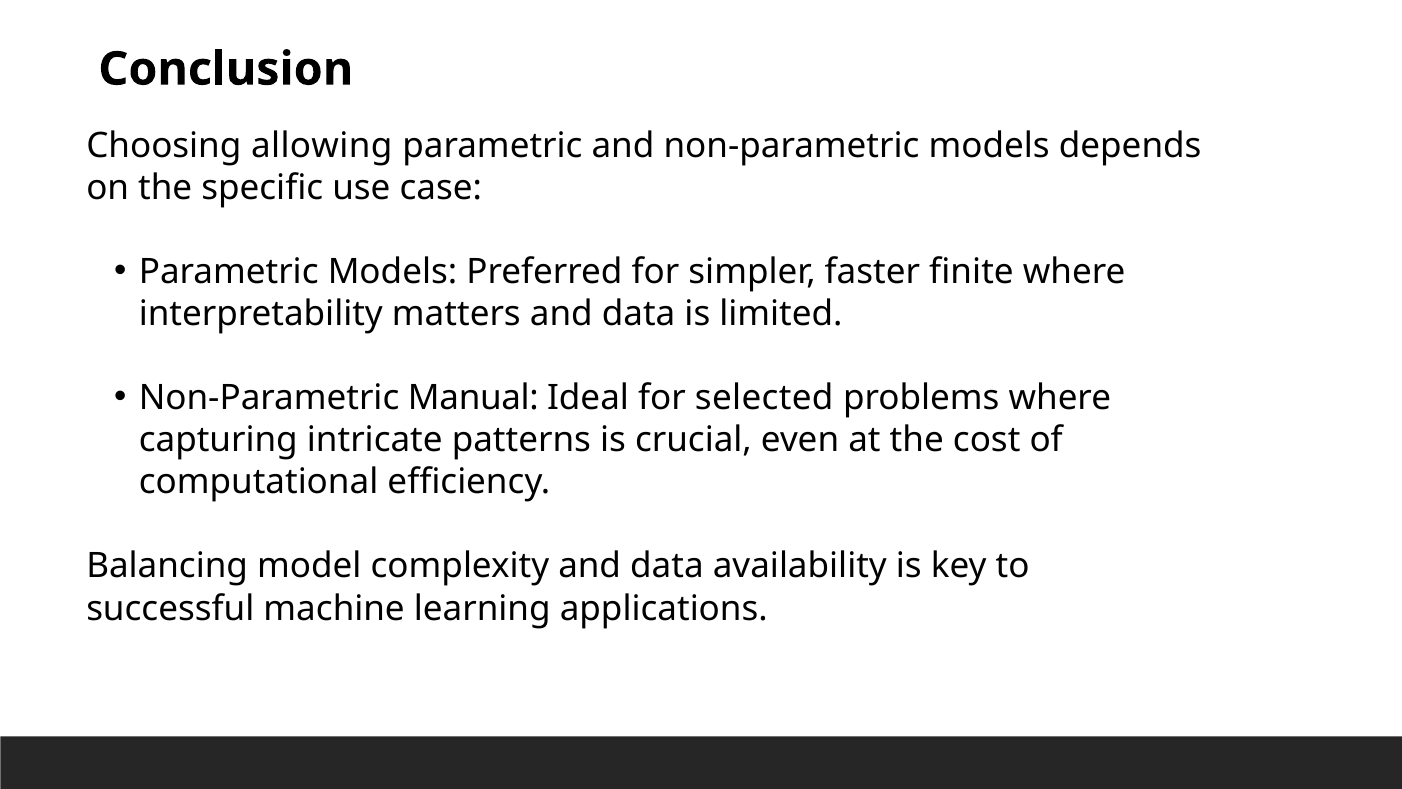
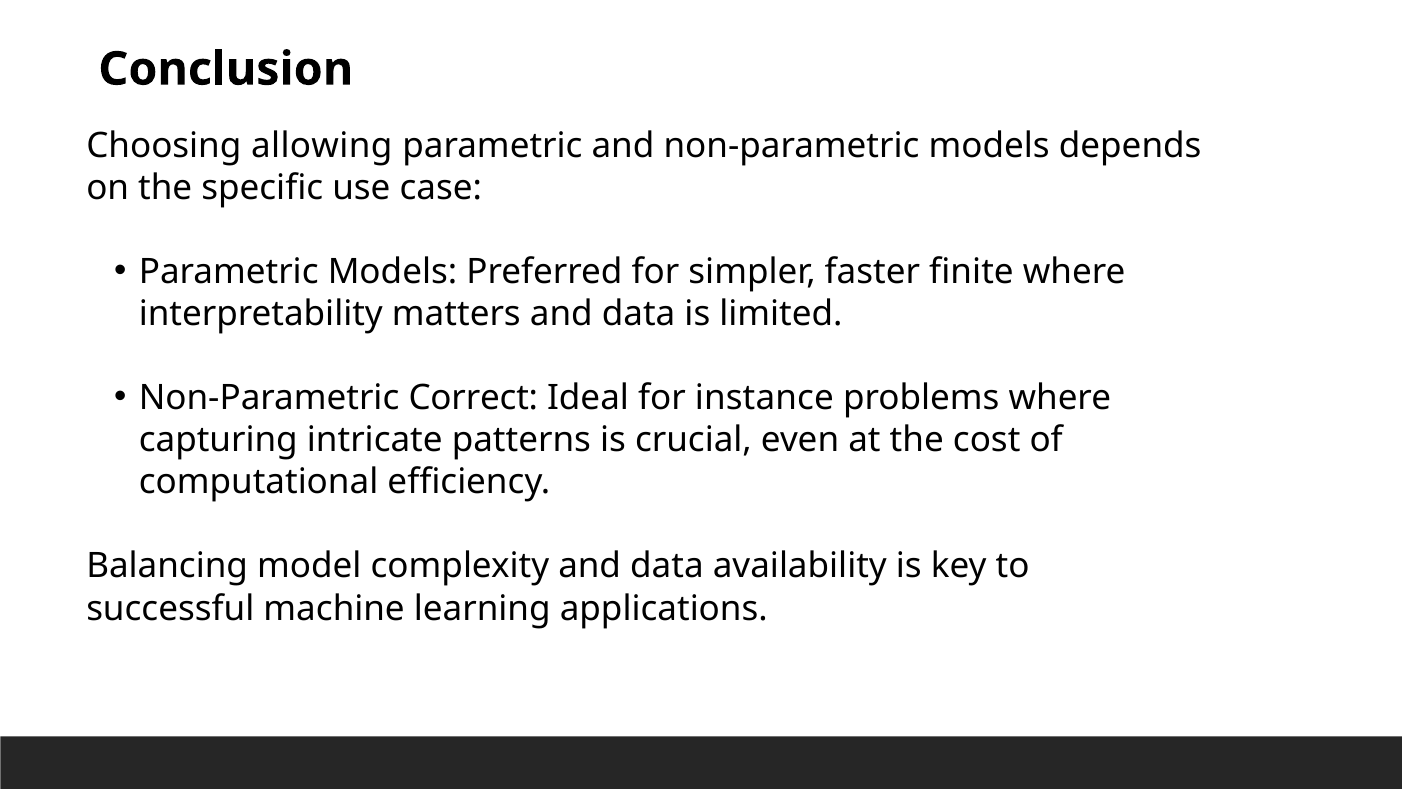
Manual: Manual -> Correct
selected: selected -> instance
